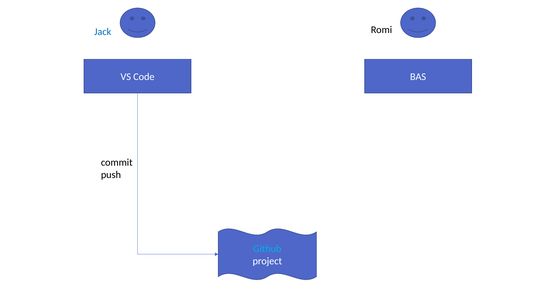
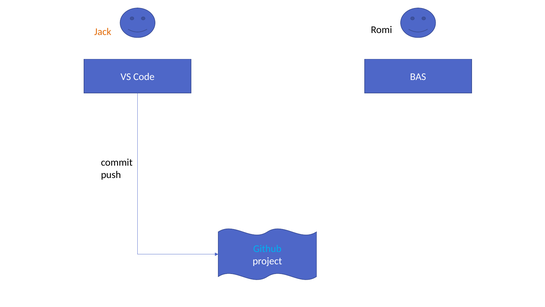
Jack colour: blue -> orange
